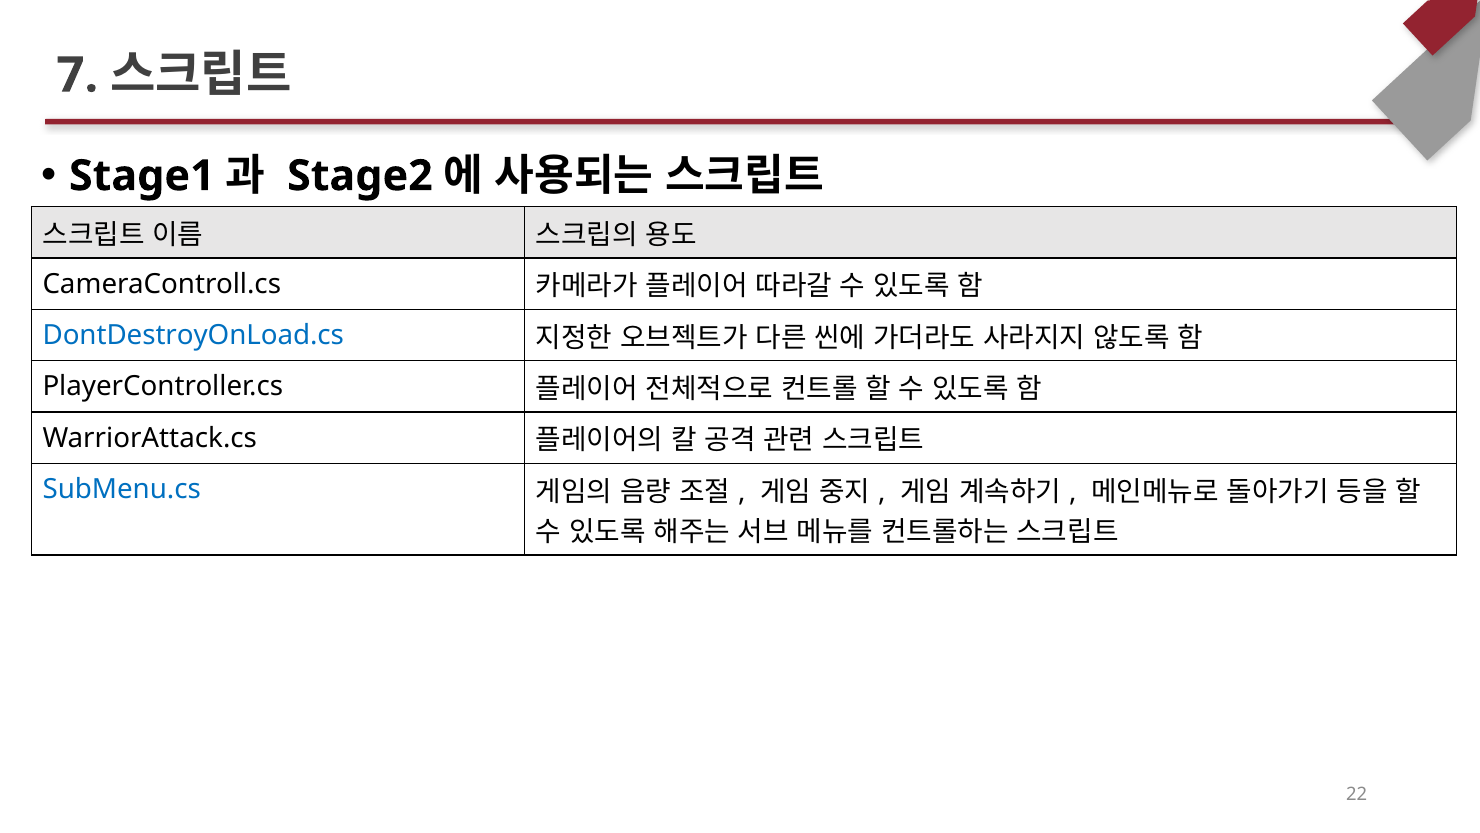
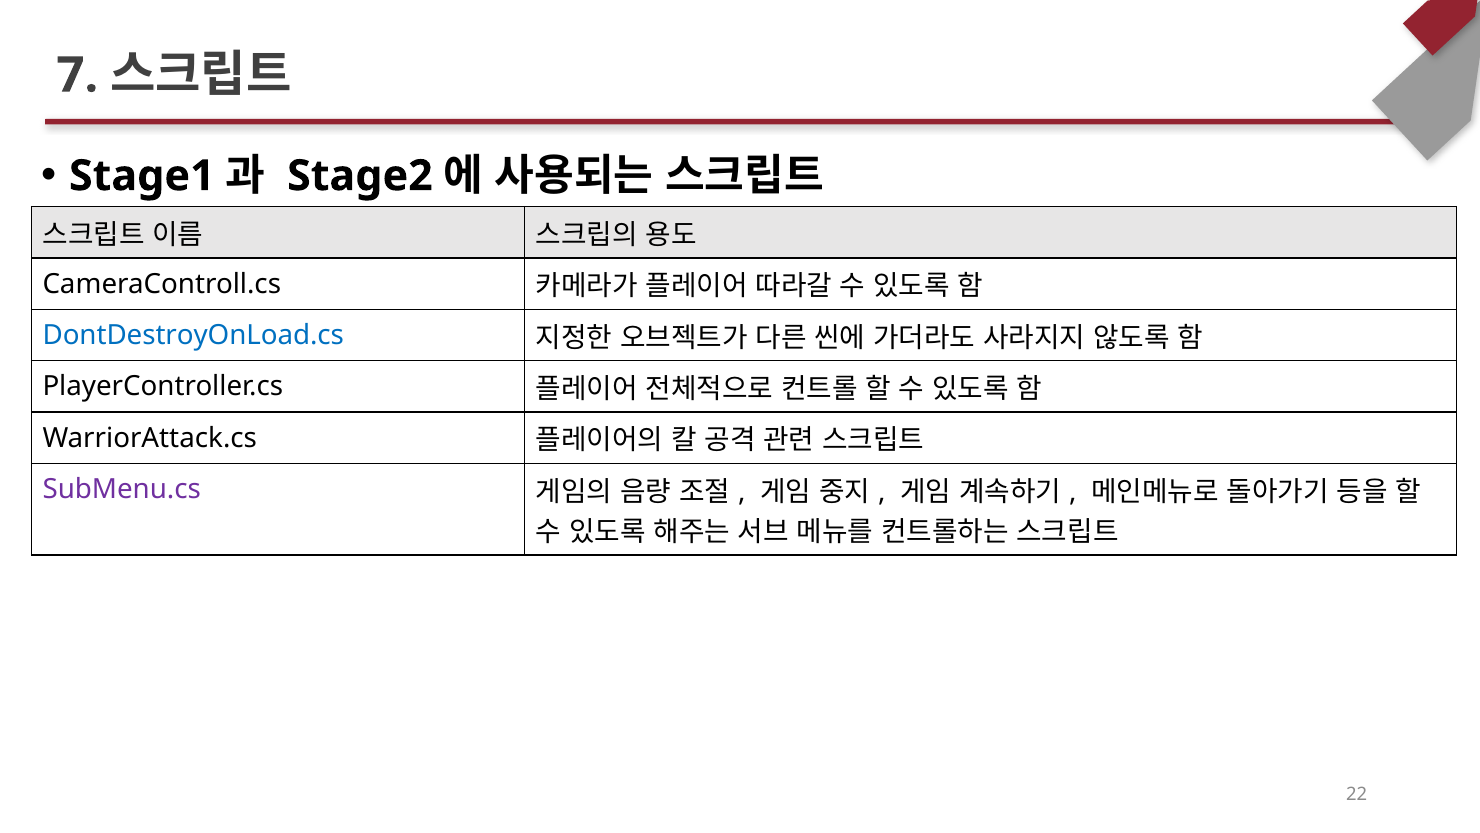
SubMenu.cs colour: blue -> purple
